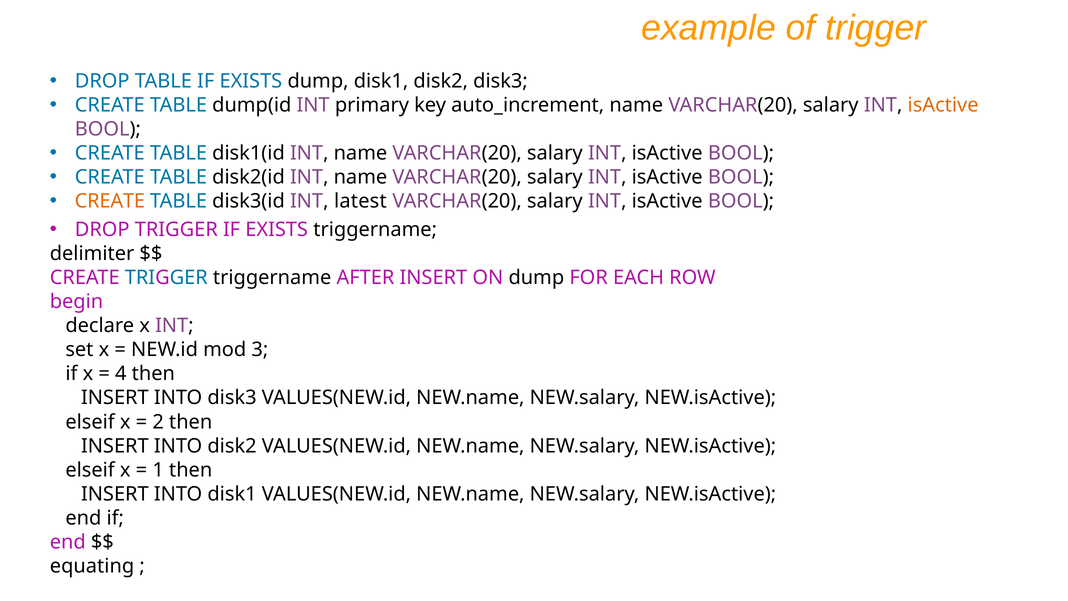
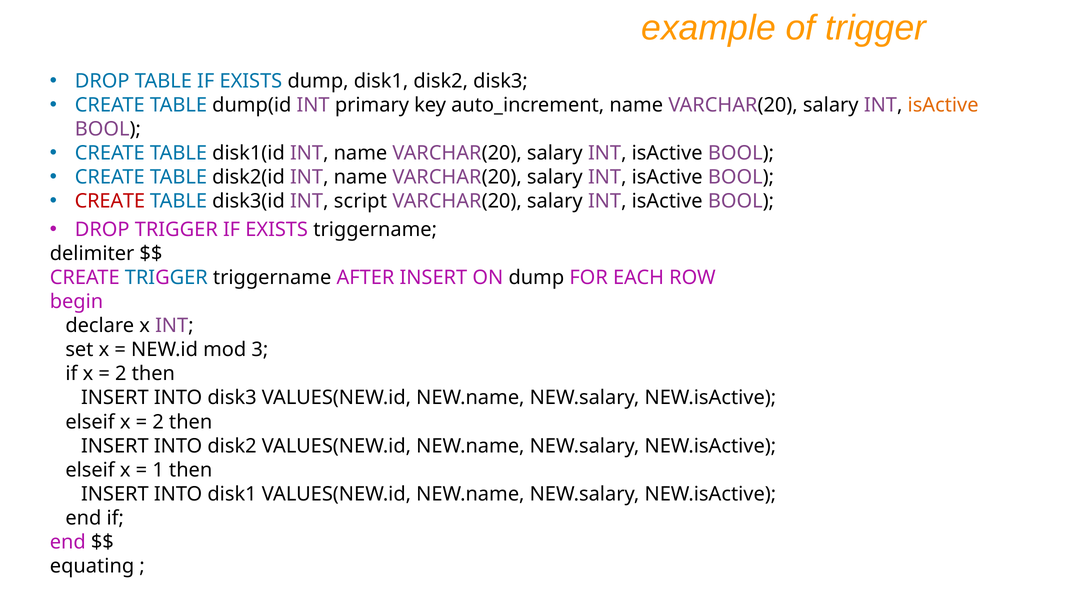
CREATE at (110, 201) colour: orange -> red
latest: latest -> script
4 at (121, 374): 4 -> 2
